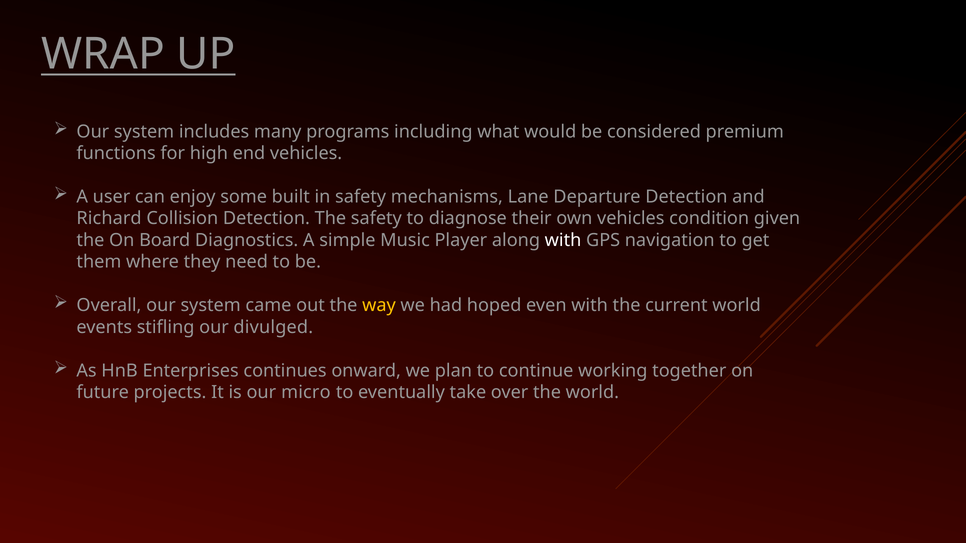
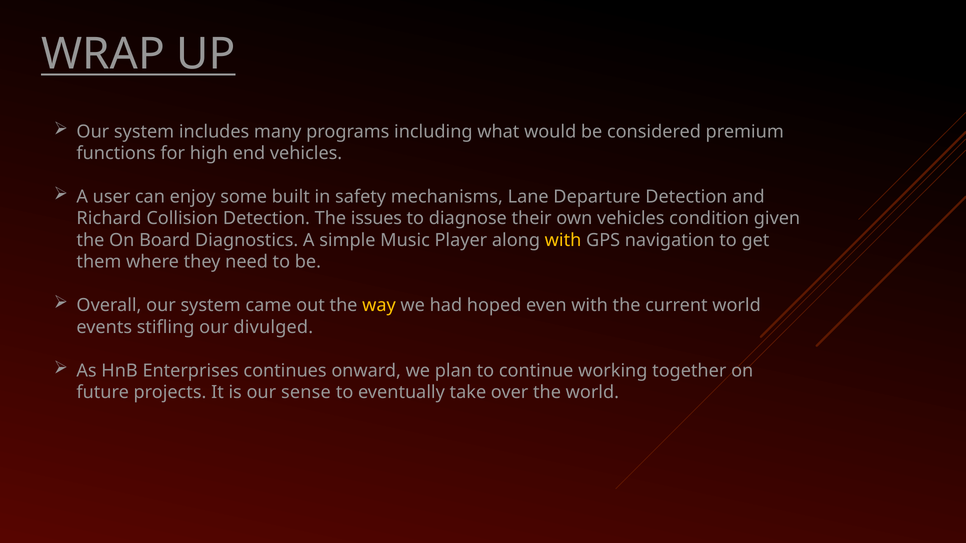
The safety: safety -> issues
with at (563, 240) colour: white -> yellow
micro: micro -> sense
